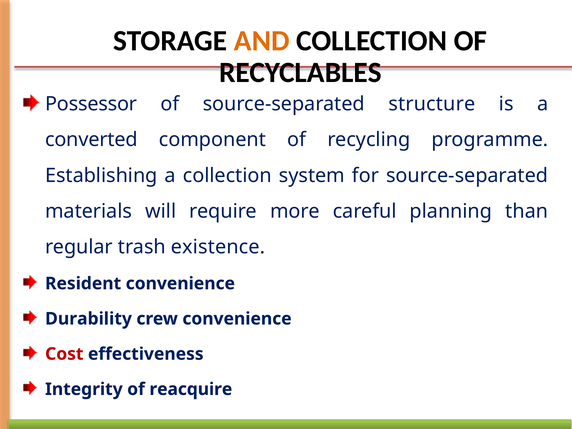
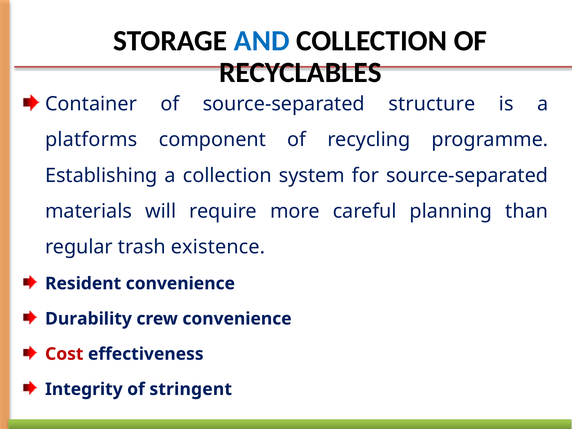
AND colour: orange -> blue
Possessor: Possessor -> Container
converted: converted -> platforms
reacquire: reacquire -> stringent
